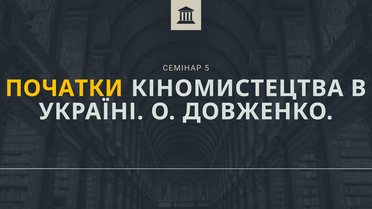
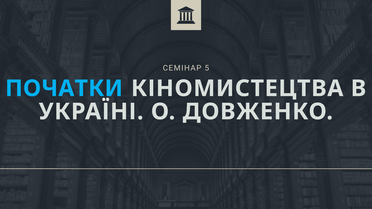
ПОЧАТКИ colour: yellow -> light blue
